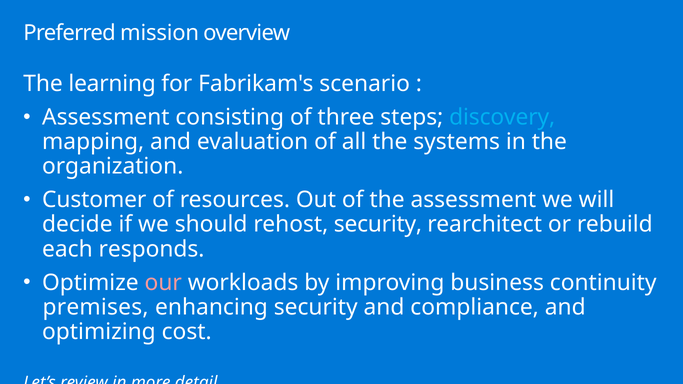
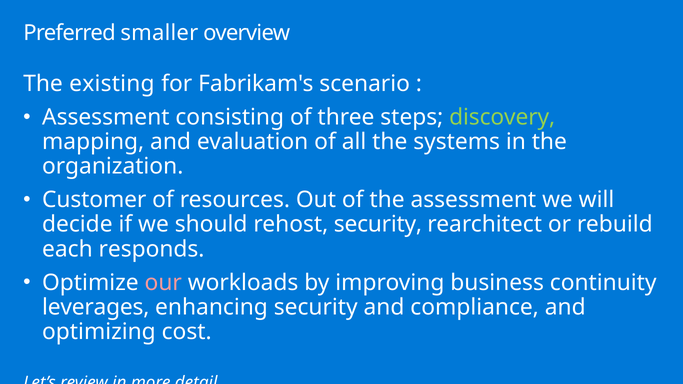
mission: mission -> smaller
learning: learning -> existing
discovery colour: light blue -> light green
premises: premises -> leverages
